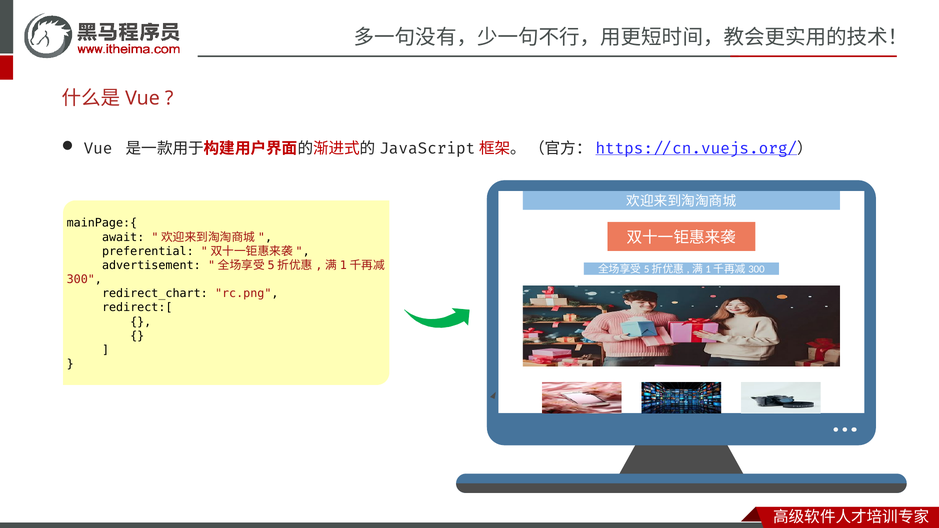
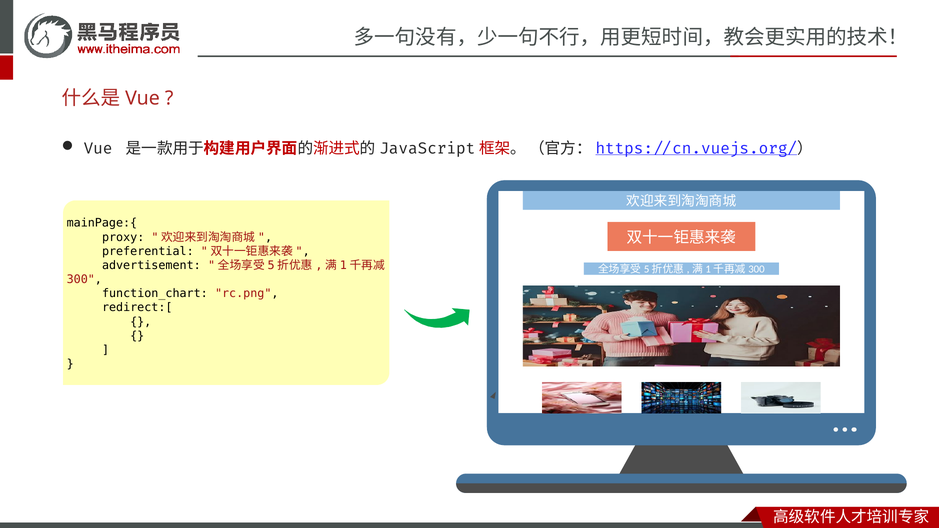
await: await -> proxy
redirect_chart: redirect_chart -> function_chart
